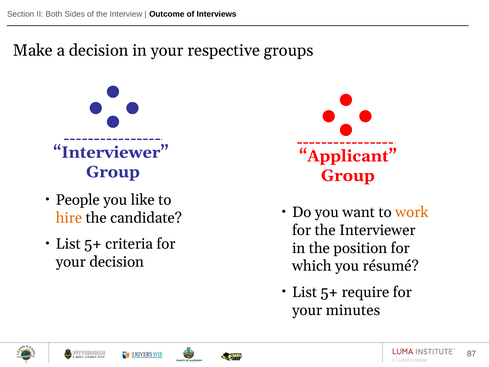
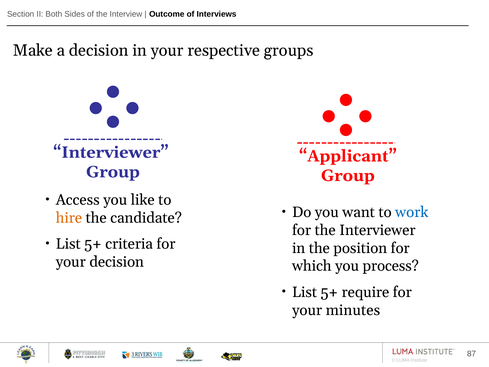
People: People -> Access
work colour: orange -> blue
résumé: résumé -> process
